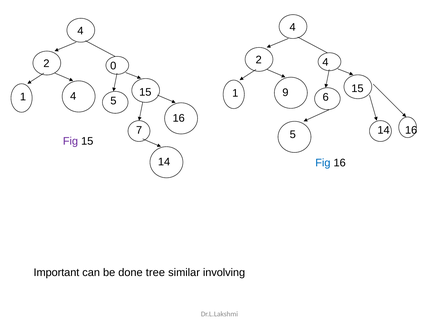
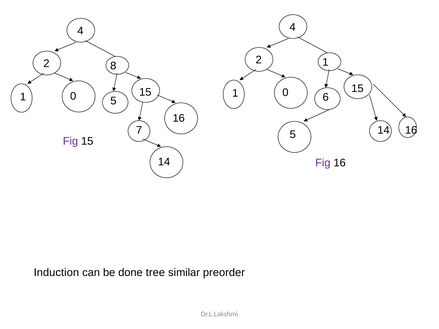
2 4: 4 -> 1
0: 0 -> 8
9 at (285, 93): 9 -> 0
4 at (73, 96): 4 -> 0
Fig at (323, 163) colour: blue -> purple
Important: Important -> Induction
involving: involving -> preorder
